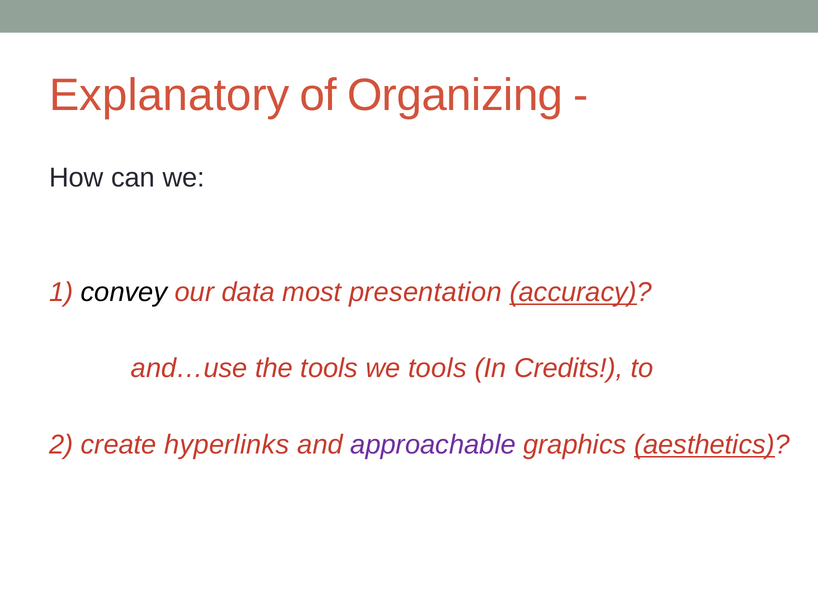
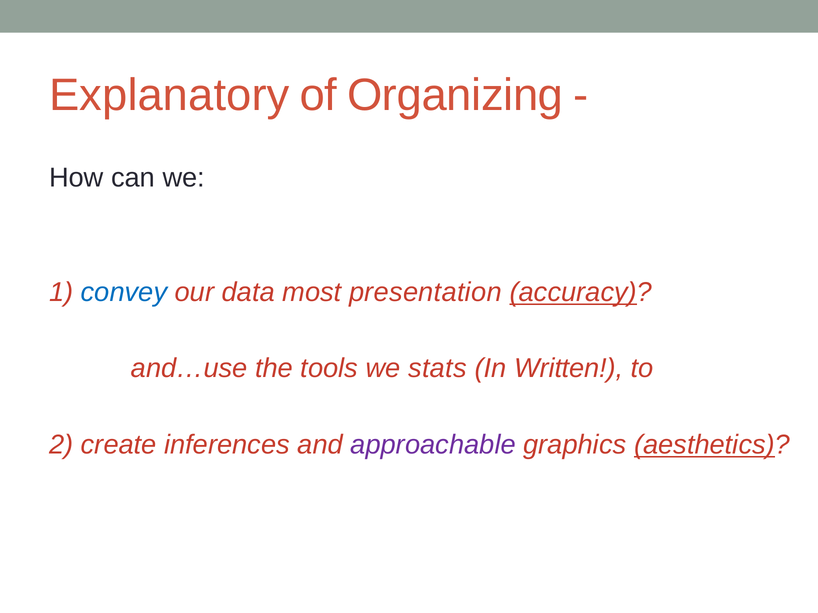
convey colour: black -> blue
we tools: tools -> stats
Credits: Credits -> Written
hyperlinks: hyperlinks -> inferences
